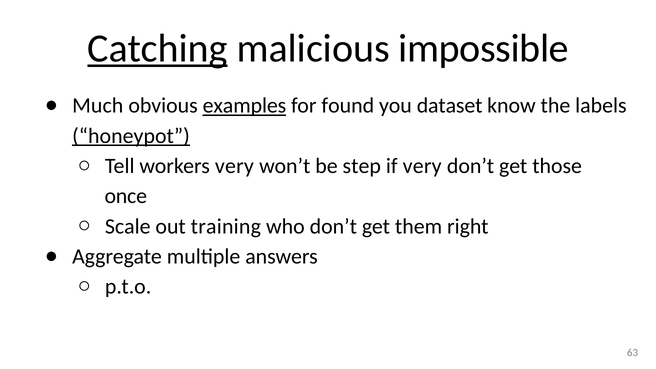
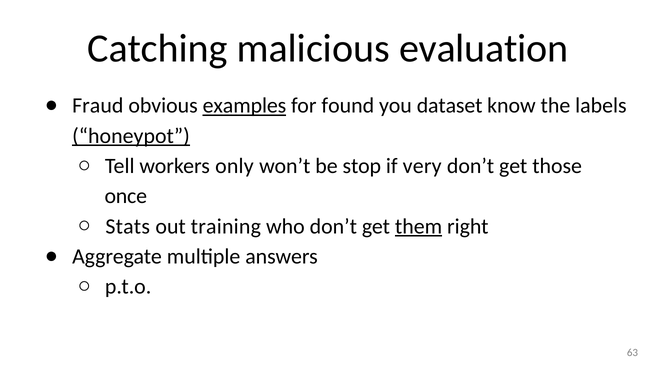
Catching underline: present -> none
impossible: impossible -> evaluation
Much: Much -> Fraud
workers very: very -> only
step: step -> stop
Scale: Scale -> Stats
them underline: none -> present
